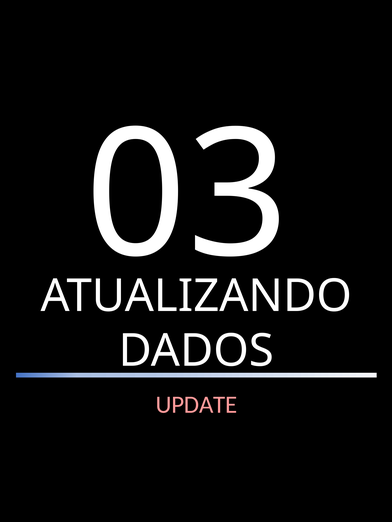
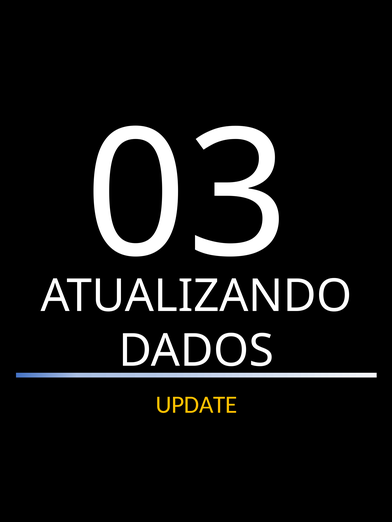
UPDATE colour: pink -> yellow
